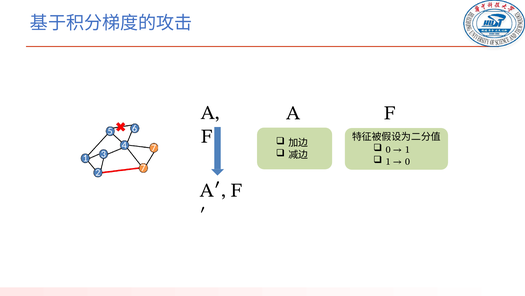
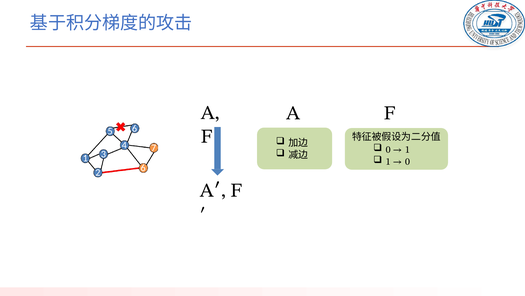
2 7: 7 -> 6
